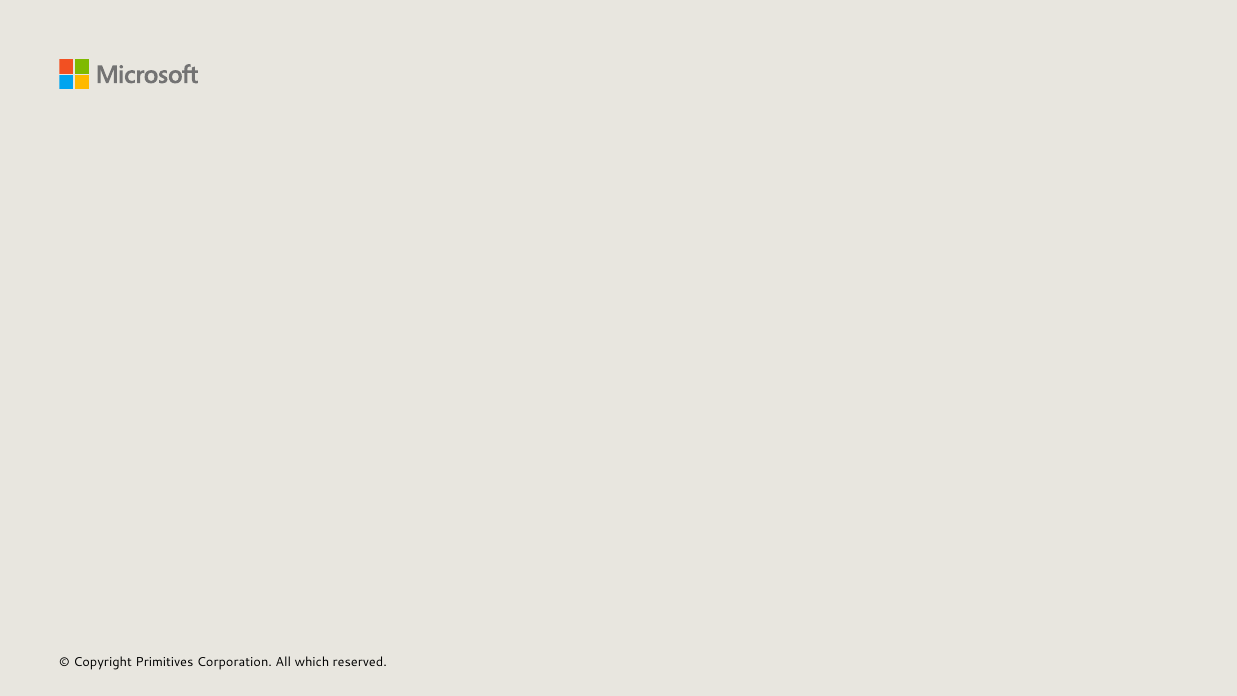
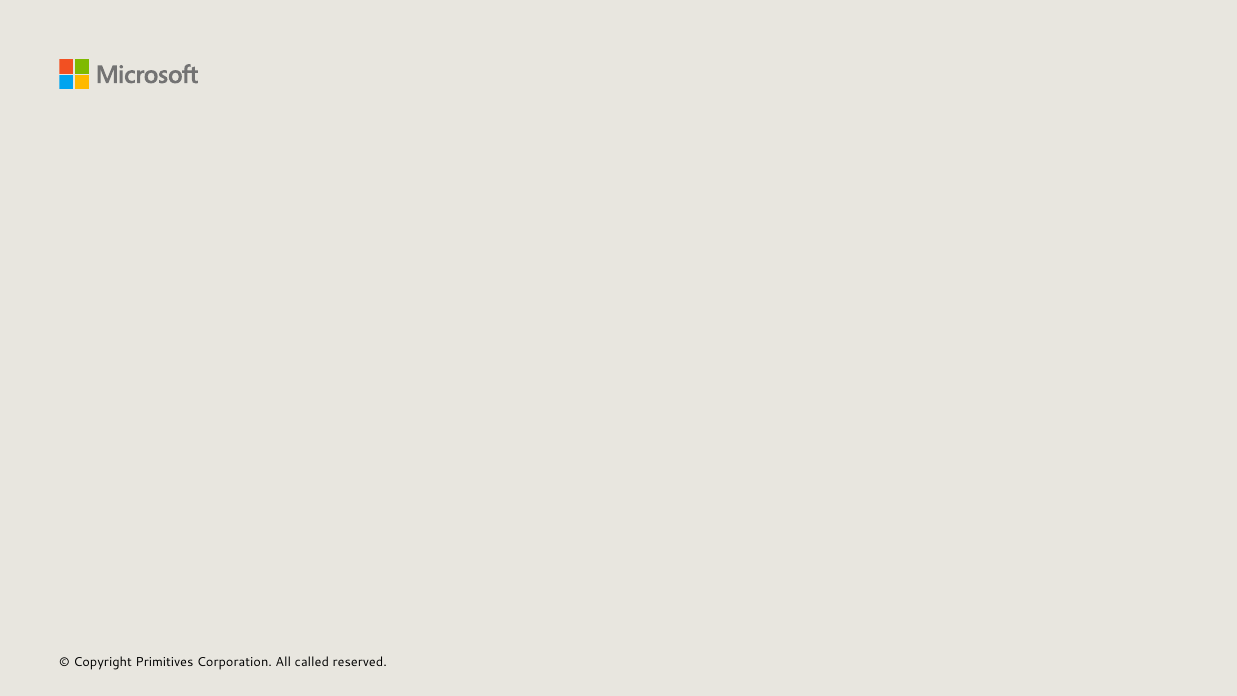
which: which -> called
